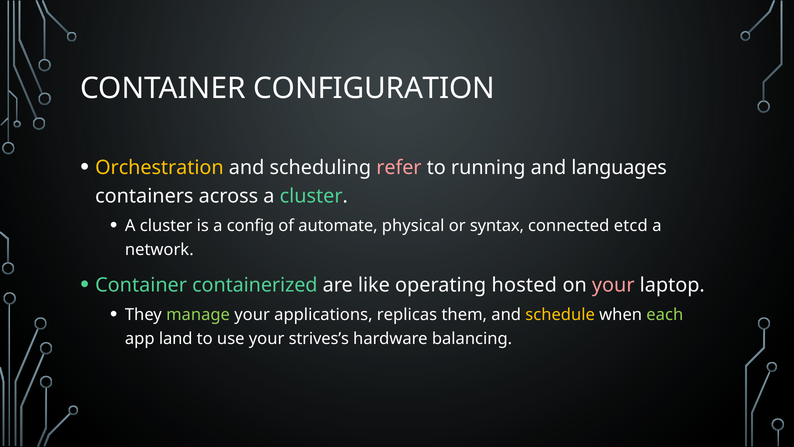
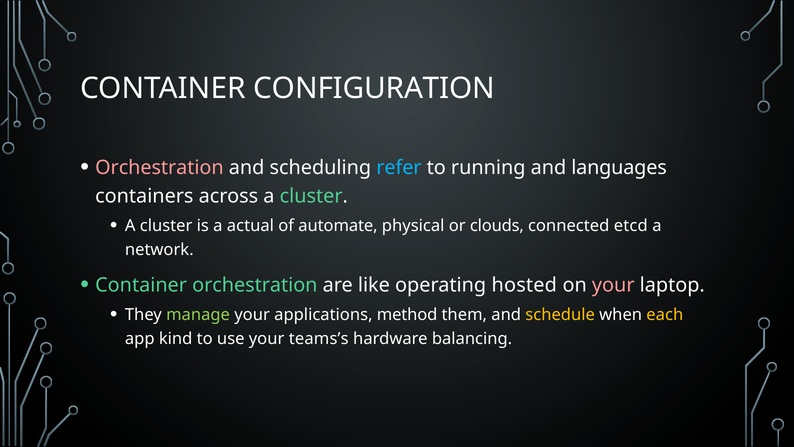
Orchestration at (159, 168) colour: yellow -> pink
refer colour: pink -> light blue
config: config -> actual
syntax: syntax -> clouds
Container containerized: containerized -> orchestration
replicas: replicas -> method
each colour: light green -> yellow
land: land -> kind
strives’s: strives’s -> teams’s
